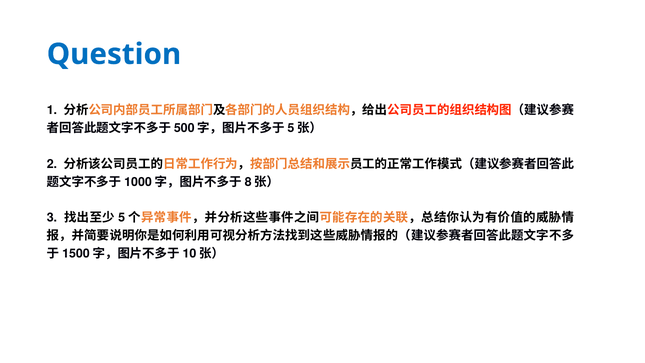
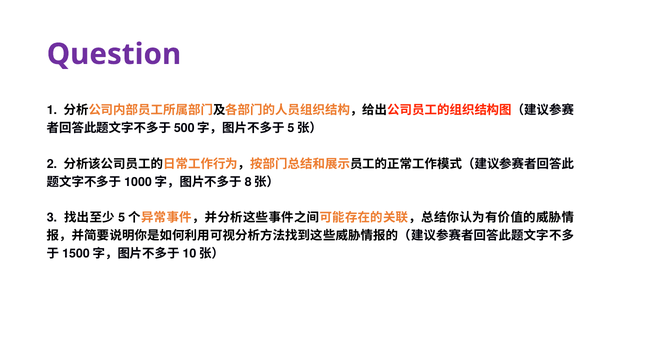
Question colour: blue -> purple
